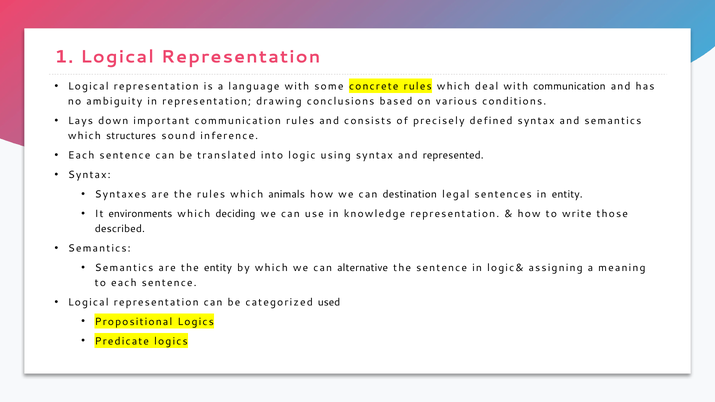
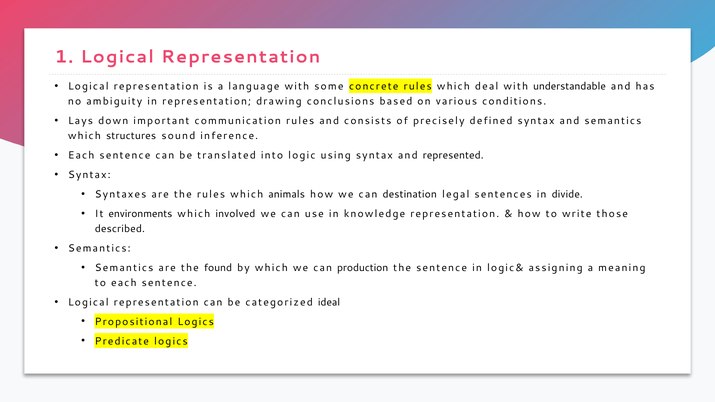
with communication: communication -> understandable
in entity: entity -> divide
deciding: deciding -> involved
the entity: entity -> found
alternative: alternative -> production
used: used -> ideal
